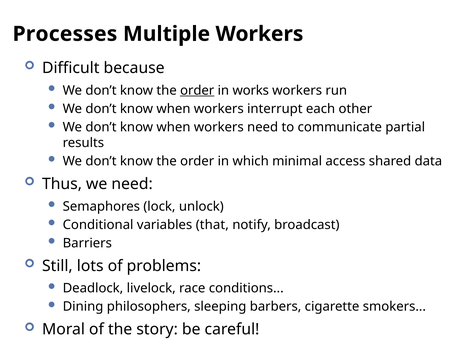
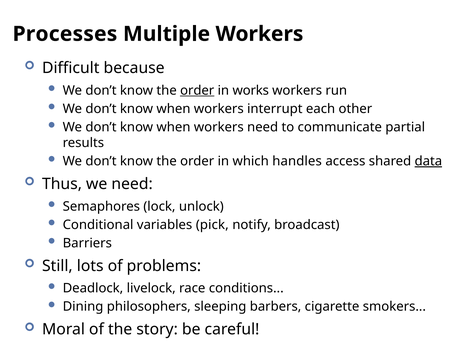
minimal: minimal -> handles
data underline: none -> present
that: that -> pick
